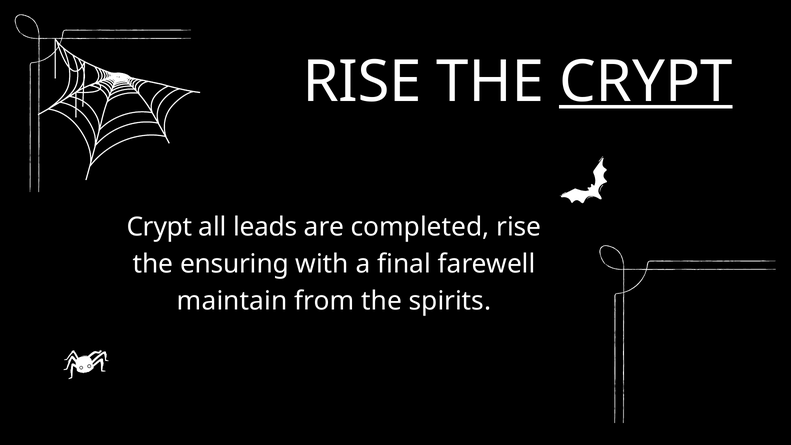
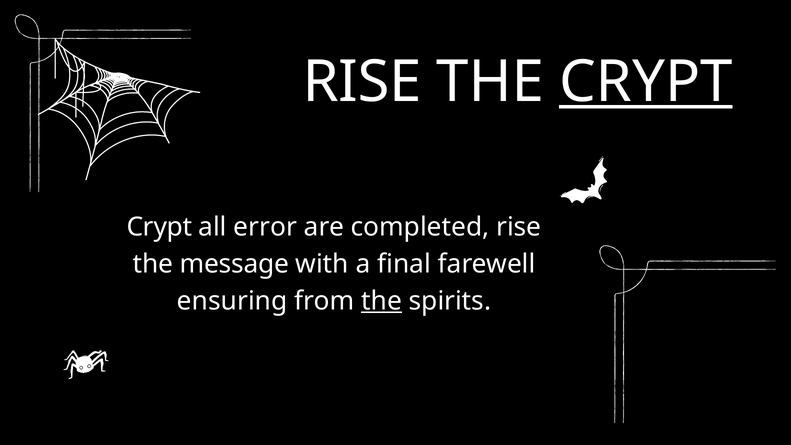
leads: leads -> error
ensuring: ensuring -> message
maintain: maintain -> ensuring
the at (382, 301) underline: none -> present
